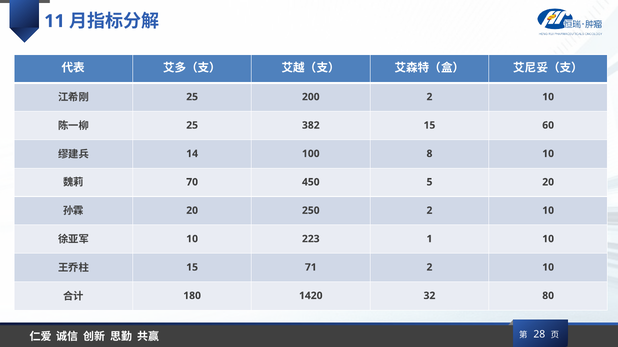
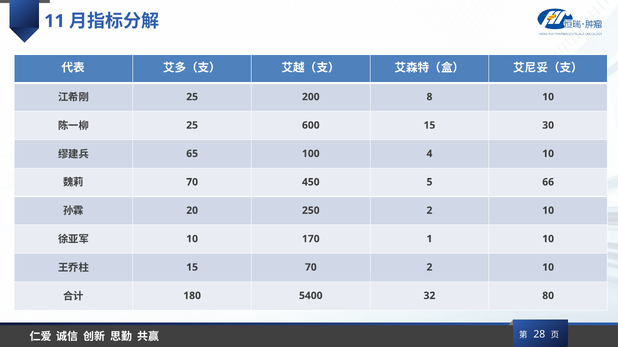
200 2: 2 -> 8
382: 382 -> 600
60: 60 -> 30
14: 14 -> 65
8: 8 -> 4
5 20: 20 -> 66
223: 223 -> 170
15 71: 71 -> 70
1420: 1420 -> 5400
